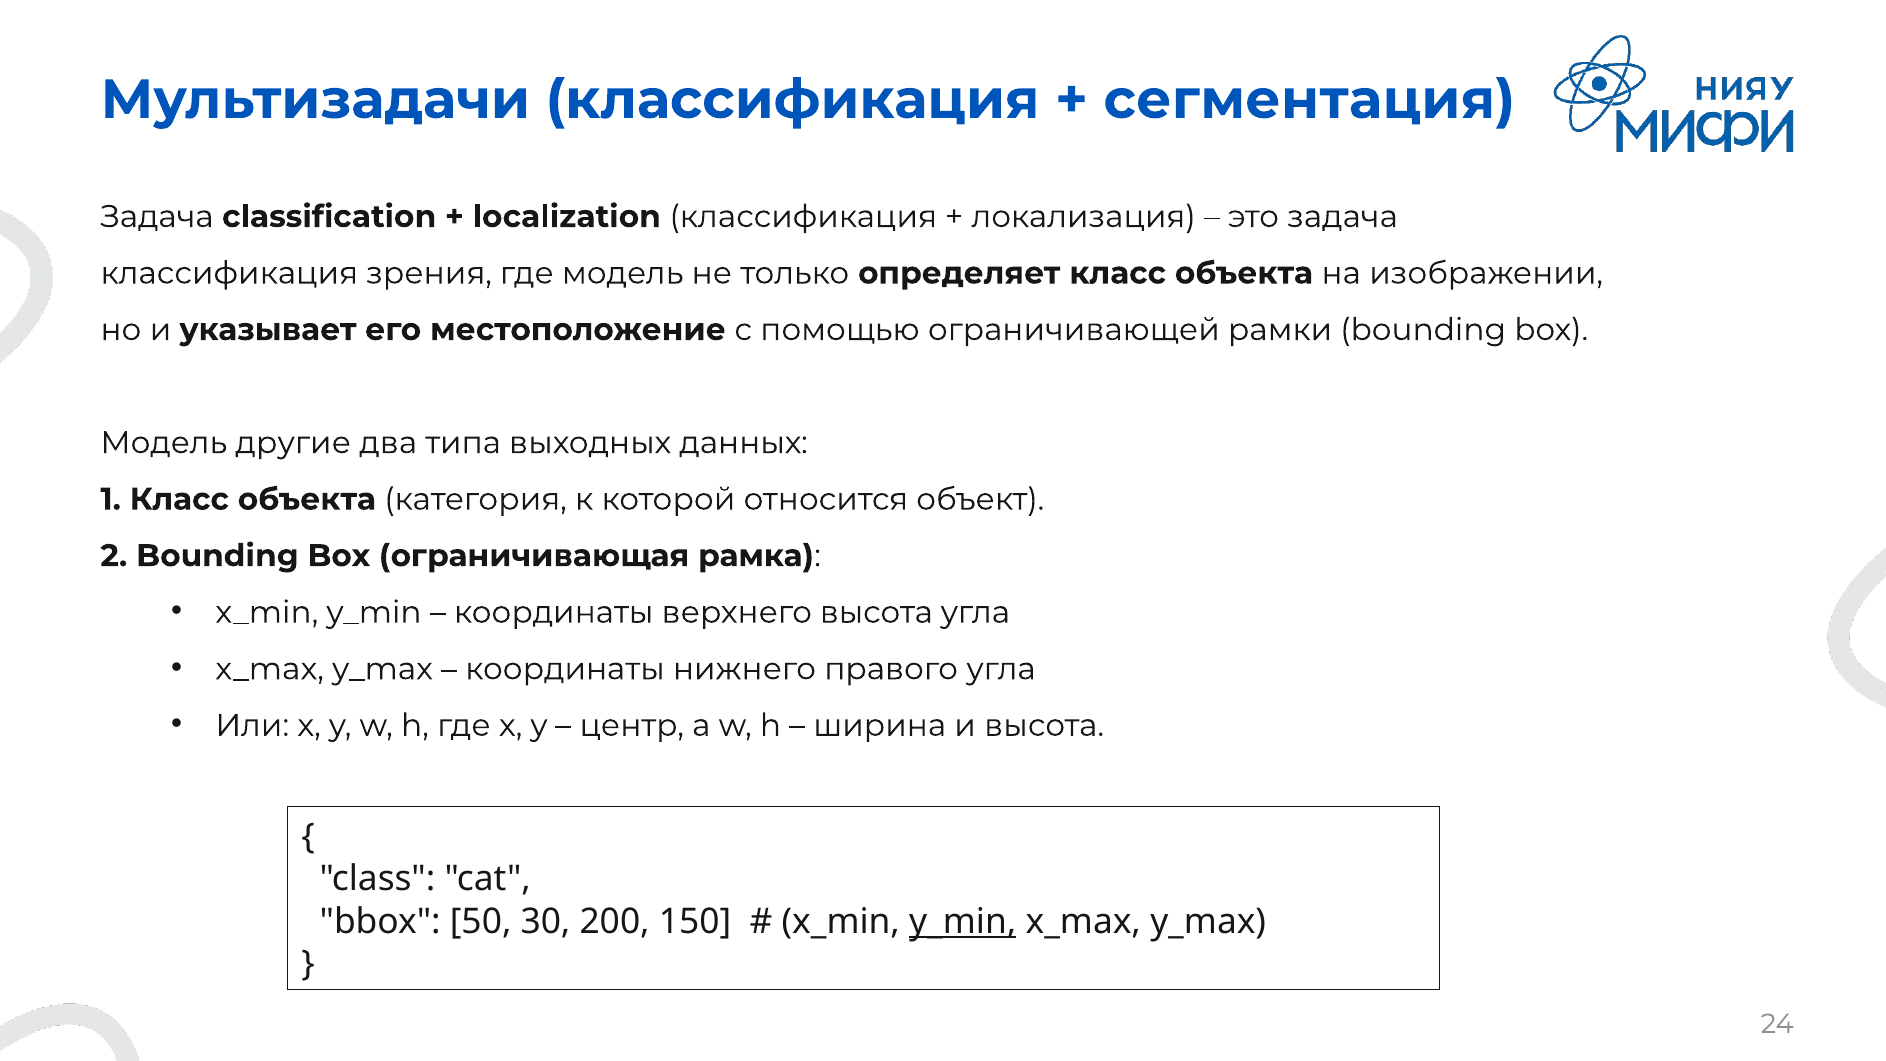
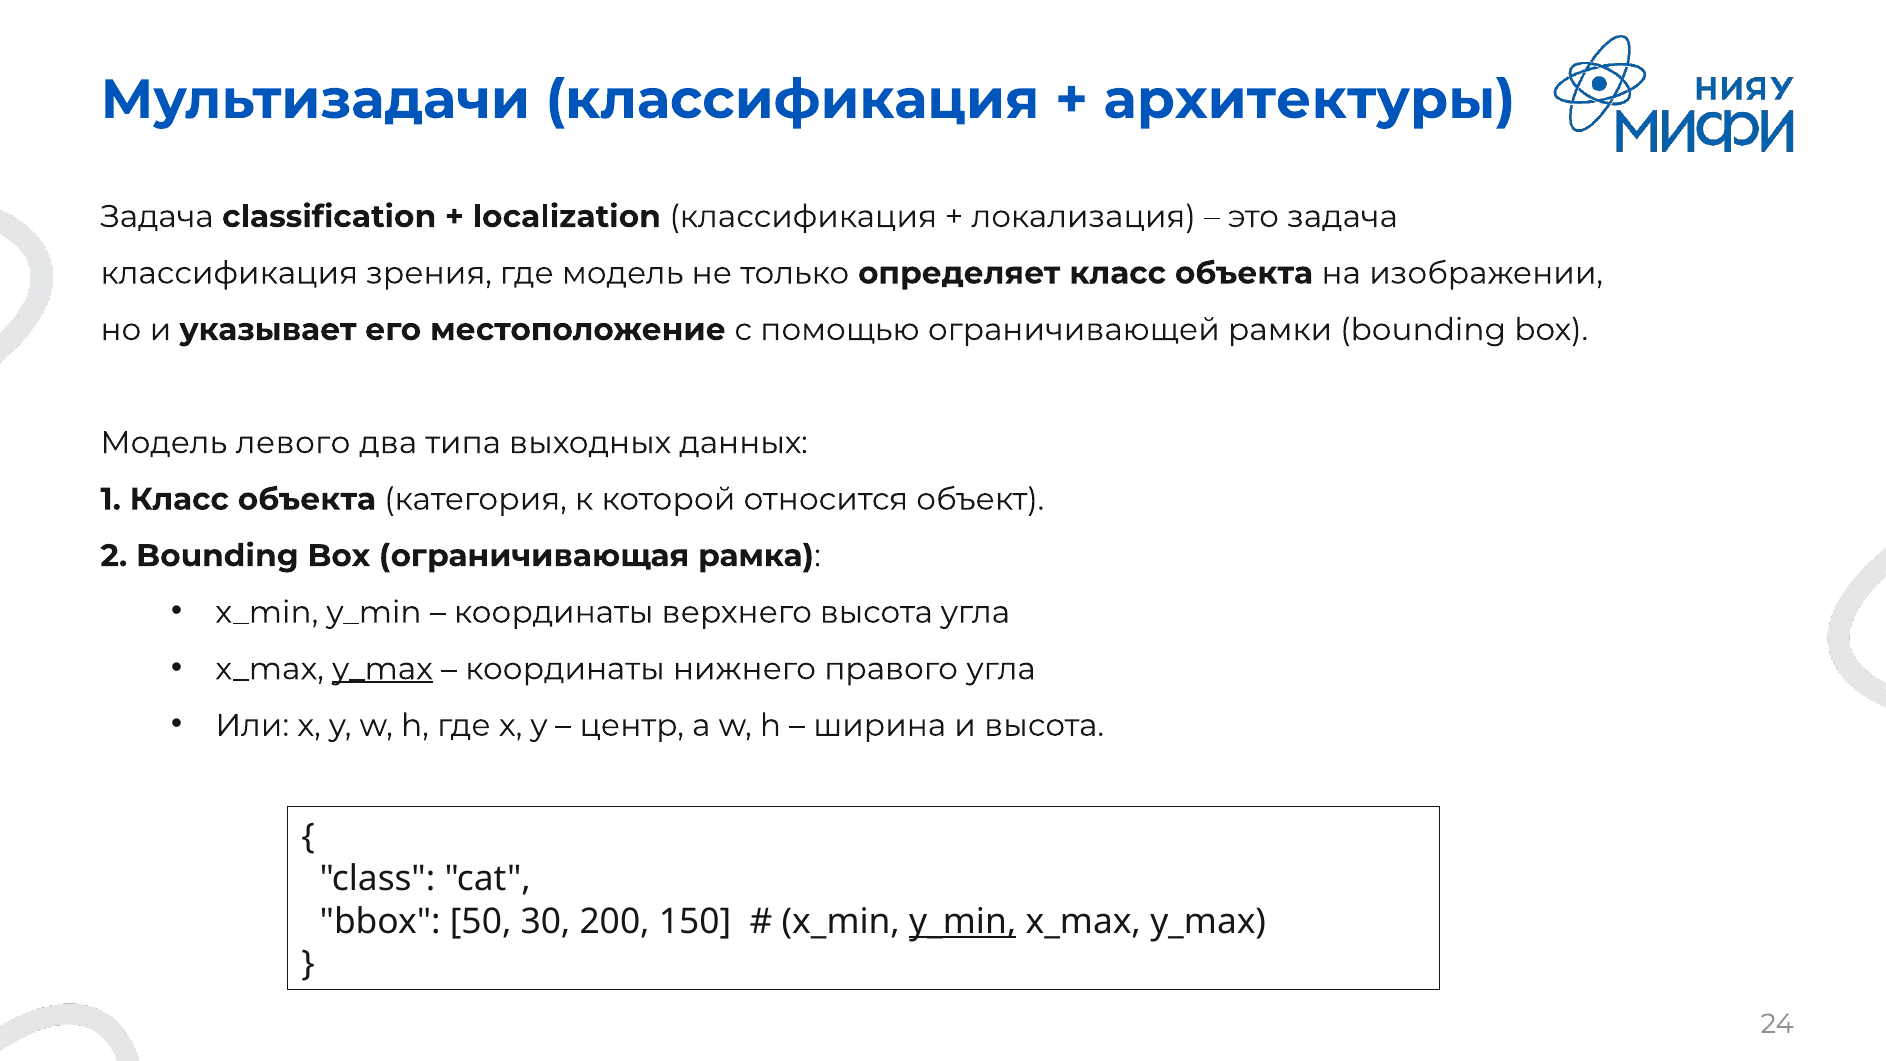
сегментация: сегментация -> архитектуры
другие: другие -> левого
y_max at (382, 669) underline: none -> present
